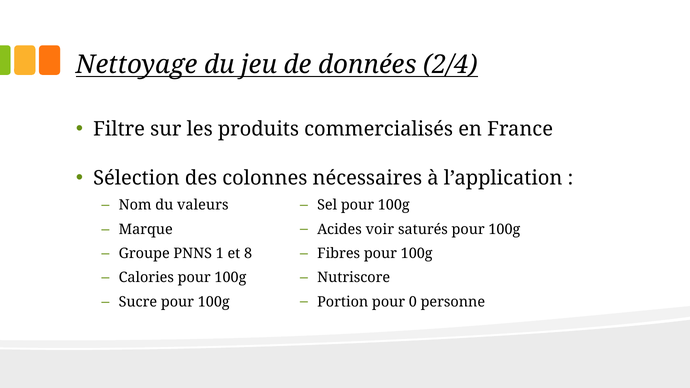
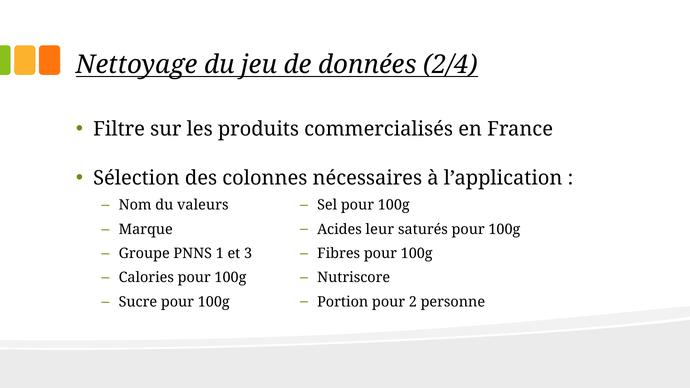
voir: voir -> leur
8: 8 -> 3
0: 0 -> 2
